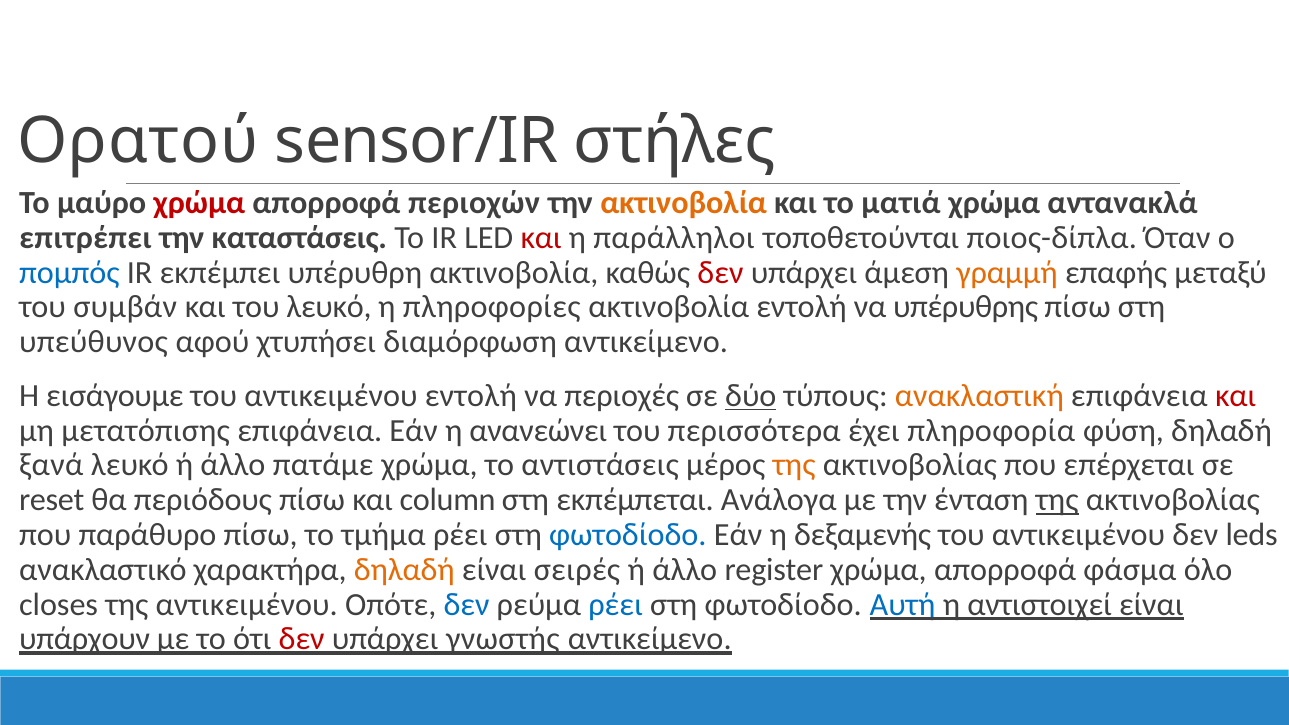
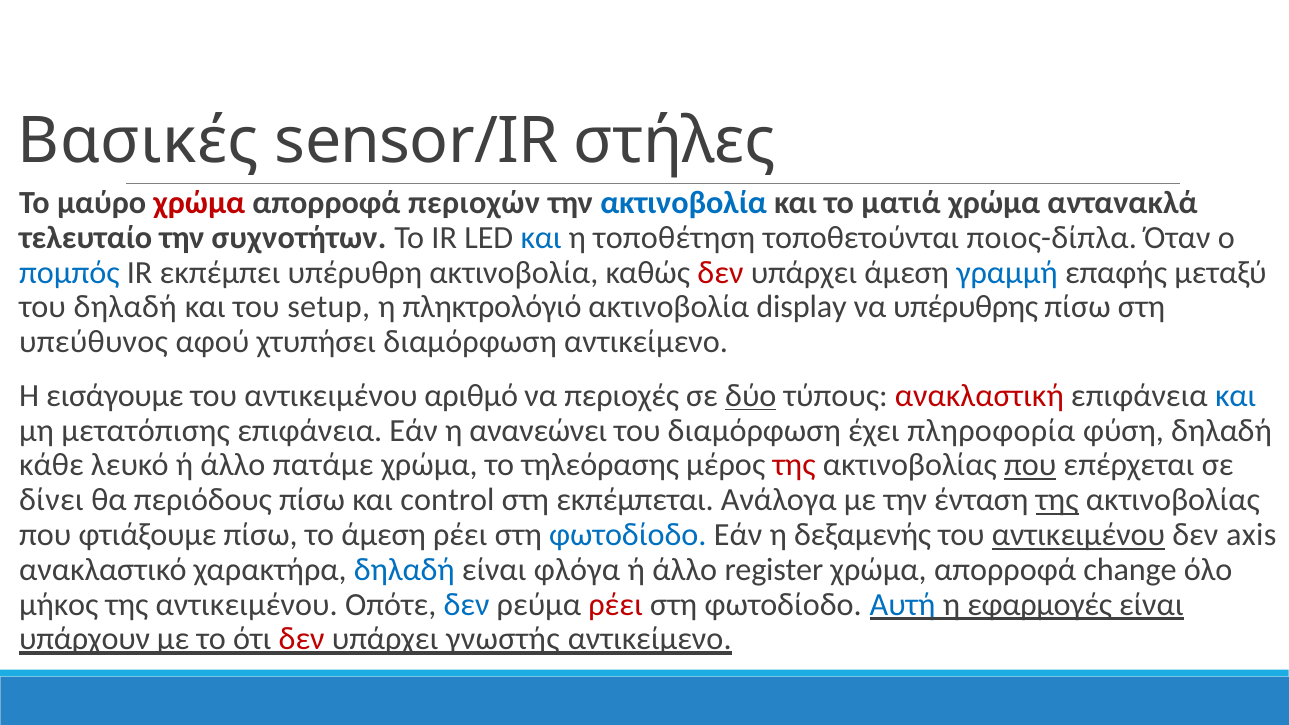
Ορατού: Ορατού -> Βασικές
ακτινοβολία at (684, 203) colour: orange -> blue
επιτρέπει: επιτρέπει -> τελευταίο
καταστάσεις: καταστάσεις -> συχνοτήτων
και at (541, 238) colour: red -> blue
παράλληλοι: παράλληλοι -> τοποθέτηση
γραμμή colour: orange -> blue
του συμβάν: συμβάν -> δηλαδή
του λευκό: λευκό -> setup
πληροφορίες: πληροφορίες -> πληκτρολόγιό
ακτινοβολία εντολή: εντολή -> display
αντικειμένου εντολή: εντολή -> αριθμό
ανακλαστική colour: orange -> red
και at (1236, 396) colour: red -> blue
του περισσότερα: περισσότερα -> διαμόρφωση
ξανά: ξανά -> κάθε
αντιστάσεις: αντιστάσεις -> τηλεόρασης
της at (794, 465) colour: orange -> red
που at (1030, 465) underline: none -> present
reset: reset -> δίνει
column: column -> control
παράθυρο: παράθυρο -> φτιάξουμε
το τμήμα: τμήμα -> άμεση
αντικειμένου at (1079, 535) underline: none -> present
leds: leds -> axis
δηλαδή at (404, 570) colour: orange -> blue
σειρές: σειρές -> φλόγα
φάσμα: φάσμα -> change
closes: closes -> μήκος
ρέει at (616, 604) colour: blue -> red
αντιστοιχεί: αντιστοιχεί -> εφαρμογές
